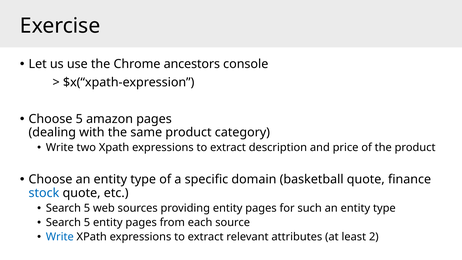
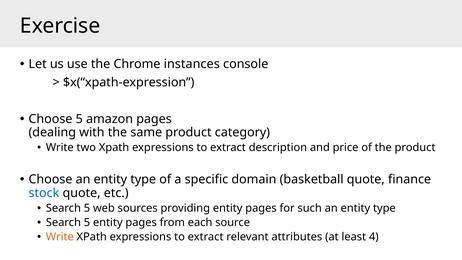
ancestors: ancestors -> instances
Write at (60, 237) colour: blue -> orange
2: 2 -> 4
